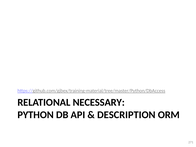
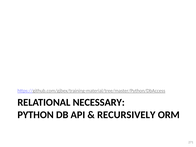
DESCRIPTION: DESCRIPTION -> RECURSIVELY
